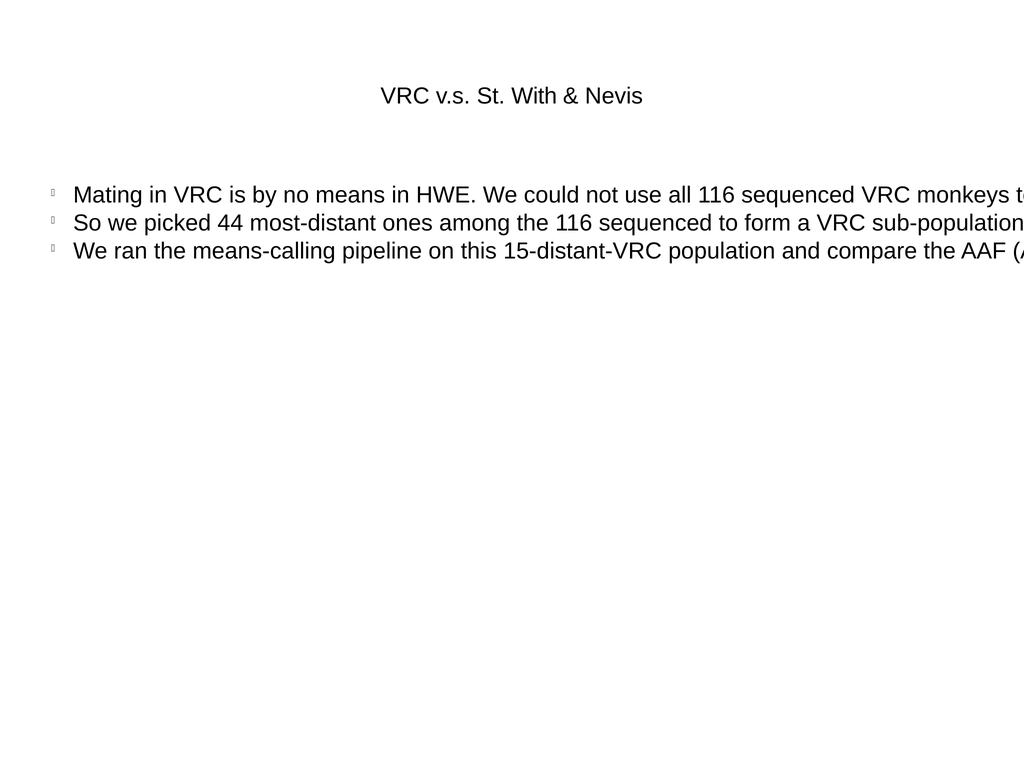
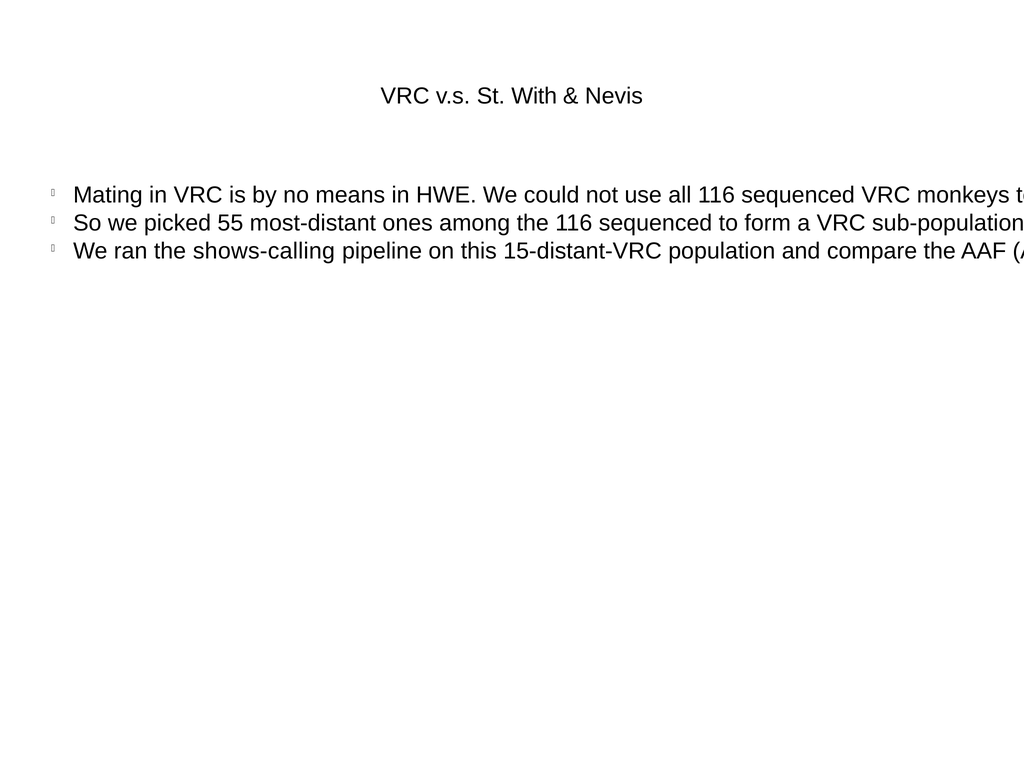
44: 44 -> 55
means-calling: means-calling -> shows-calling
